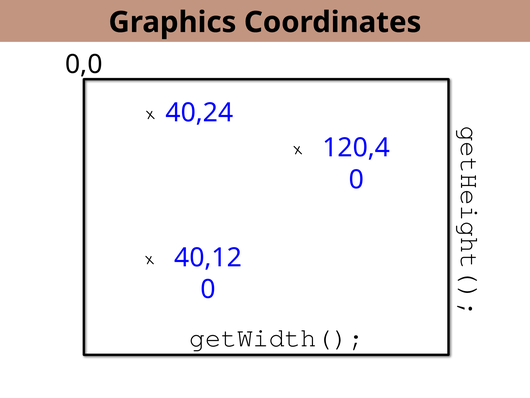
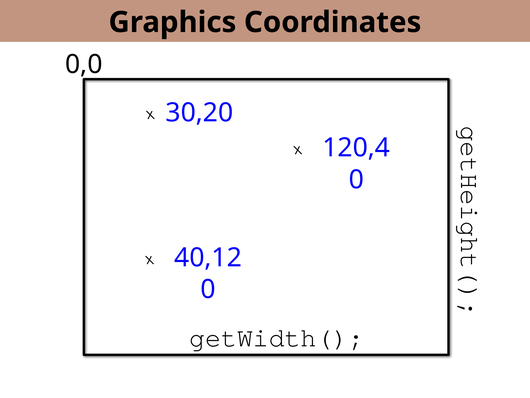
40,24: 40,24 -> 30,20
